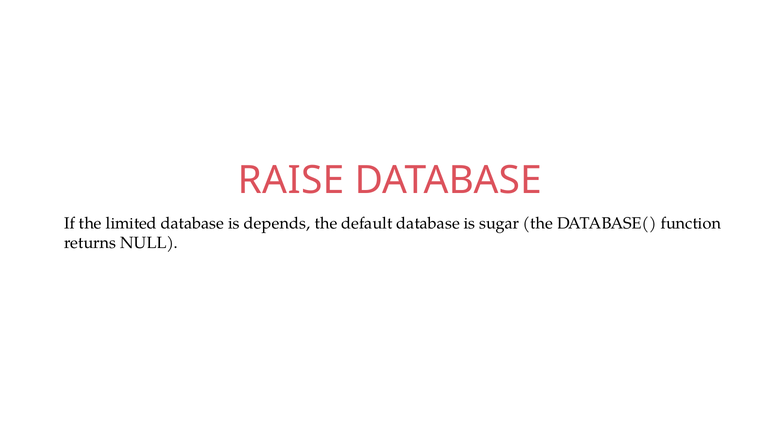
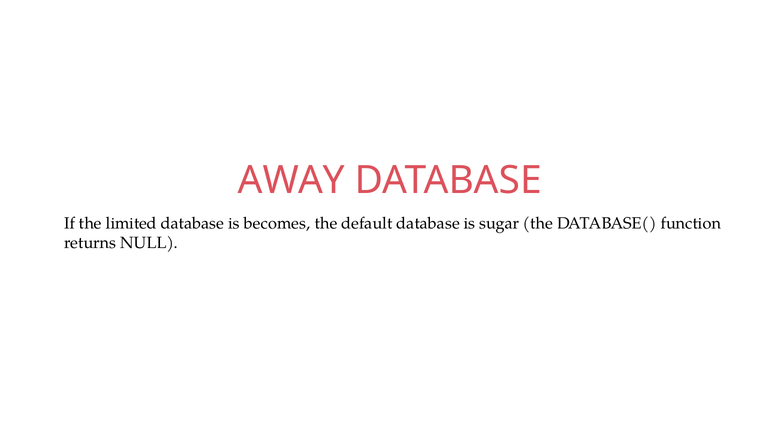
RAISE: RAISE -> AWAY
depends: depends -> becomes
